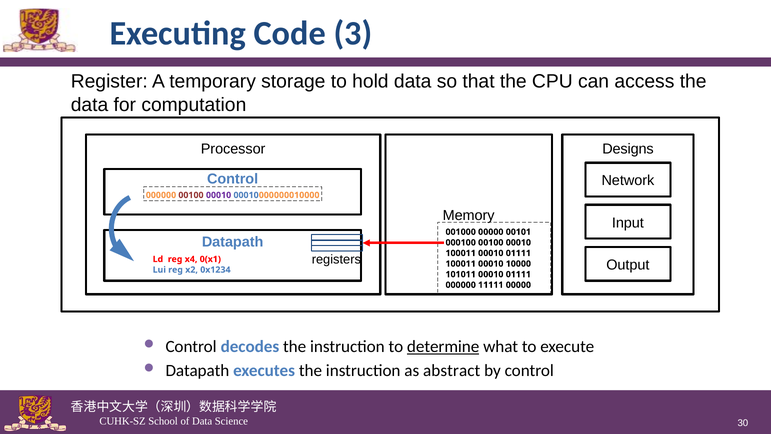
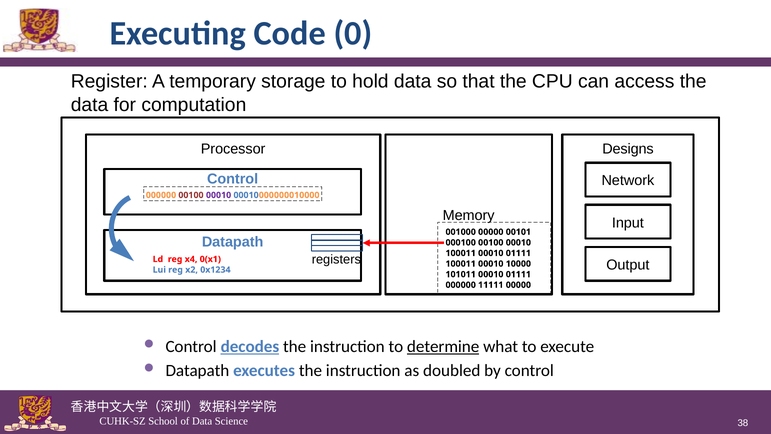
3: 3 -> 0
decodes underline: none -> present
abstract: abstract -> doubled
30: 30 -> 38
